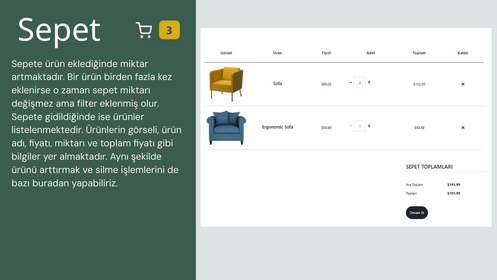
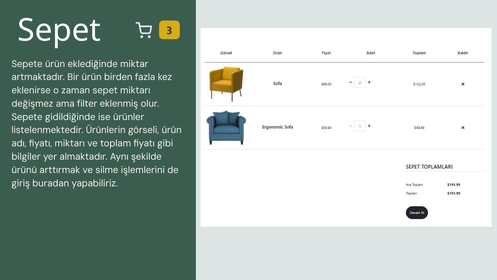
bazı: bazı -> giriş
